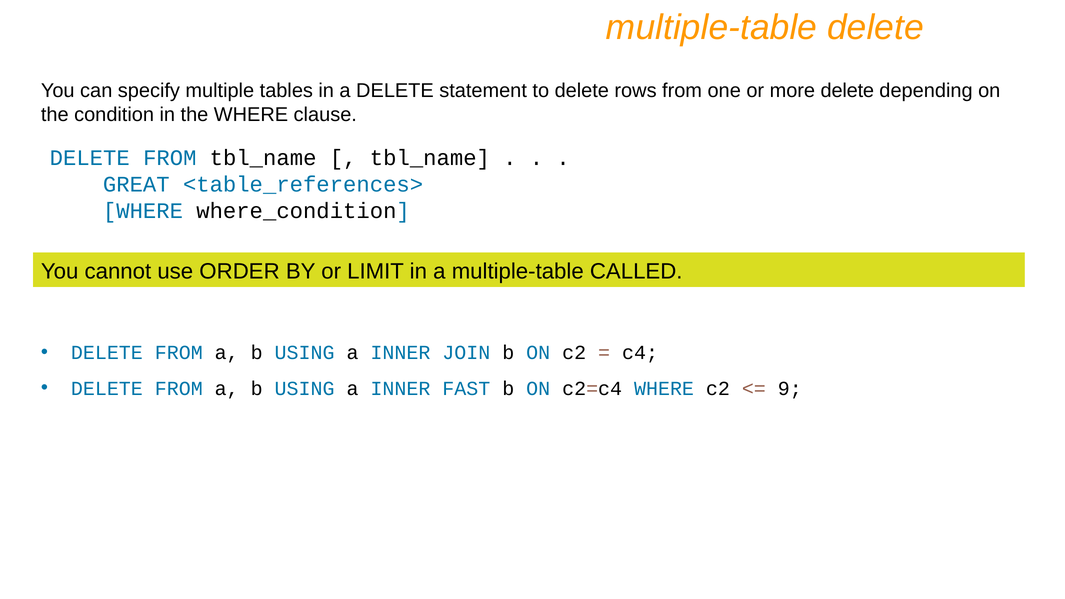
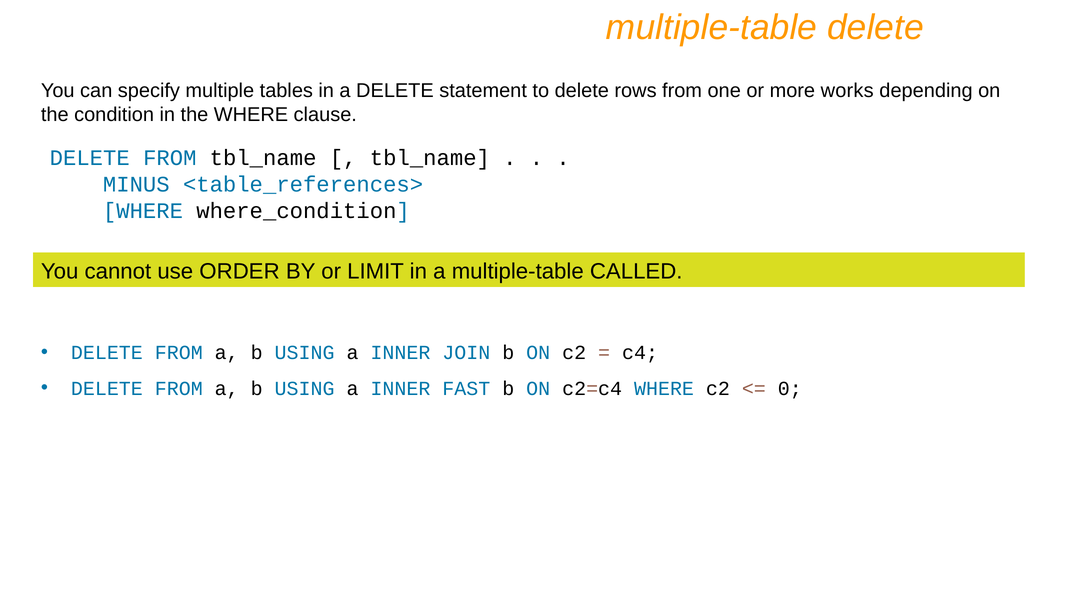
more delete: delete -> works
GREAT: GREAT -> MINUS
9: 9 -> 0
